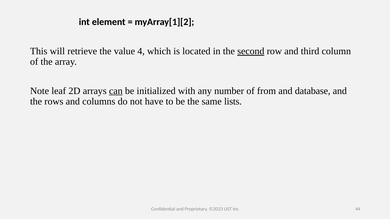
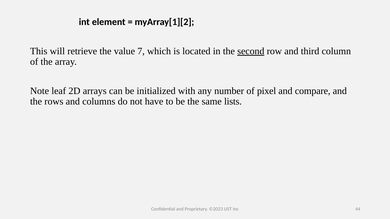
4: 4 -> 7
can underline: present -> none
from: from -> pixel
database: database -> compare
